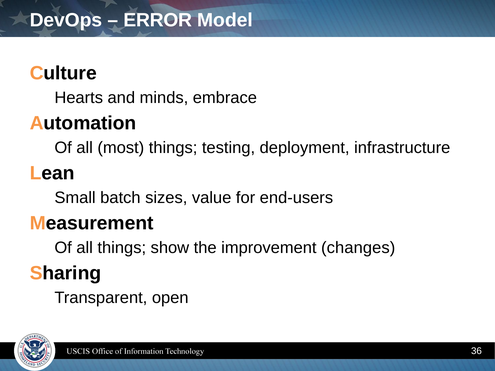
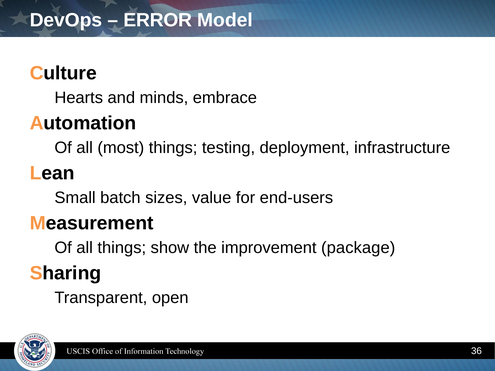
changes: changes -> package
